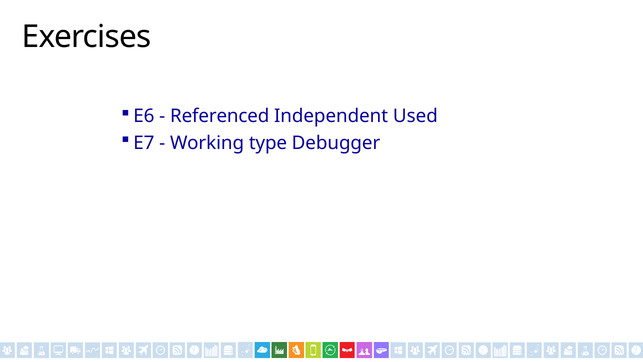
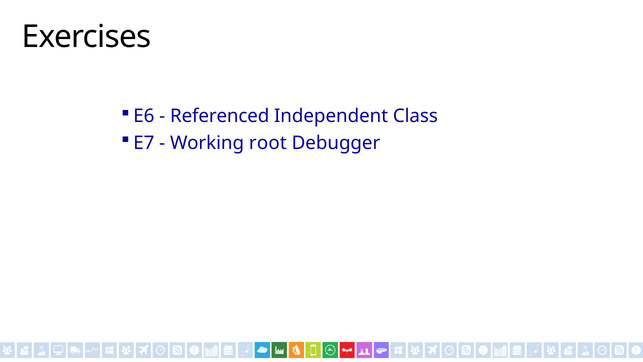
Used: Used -> Class
type: type -> root
